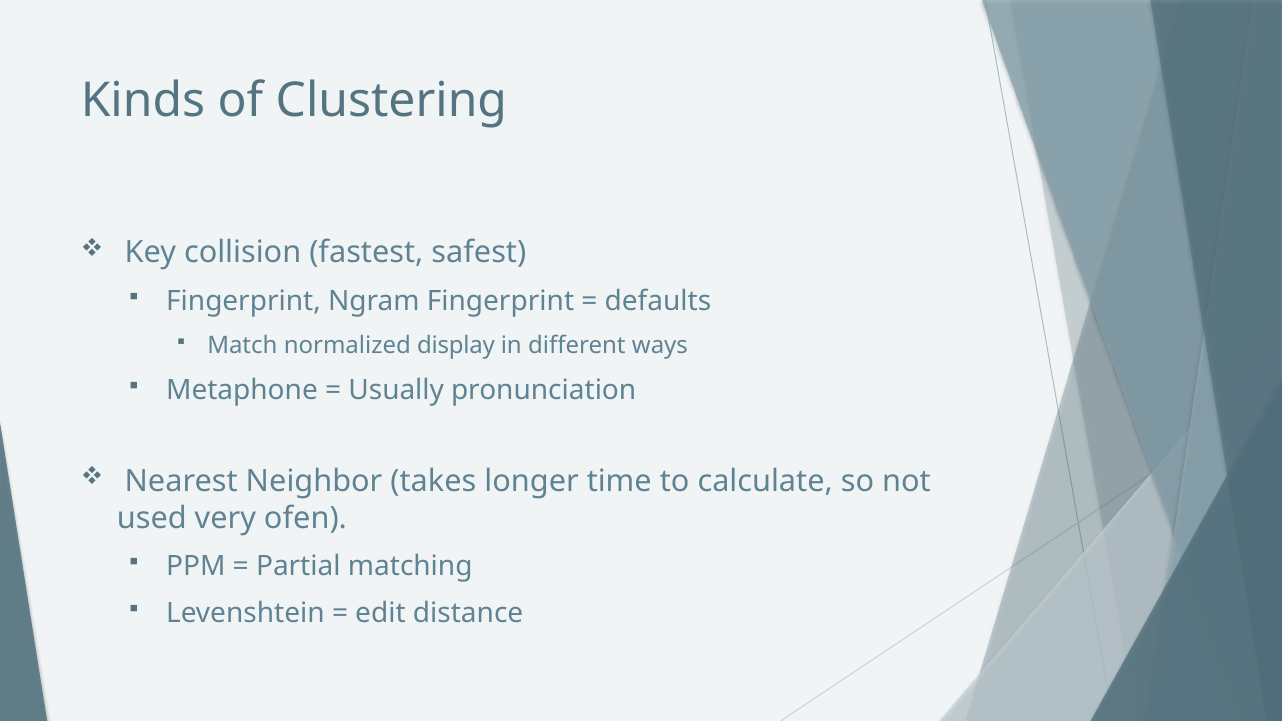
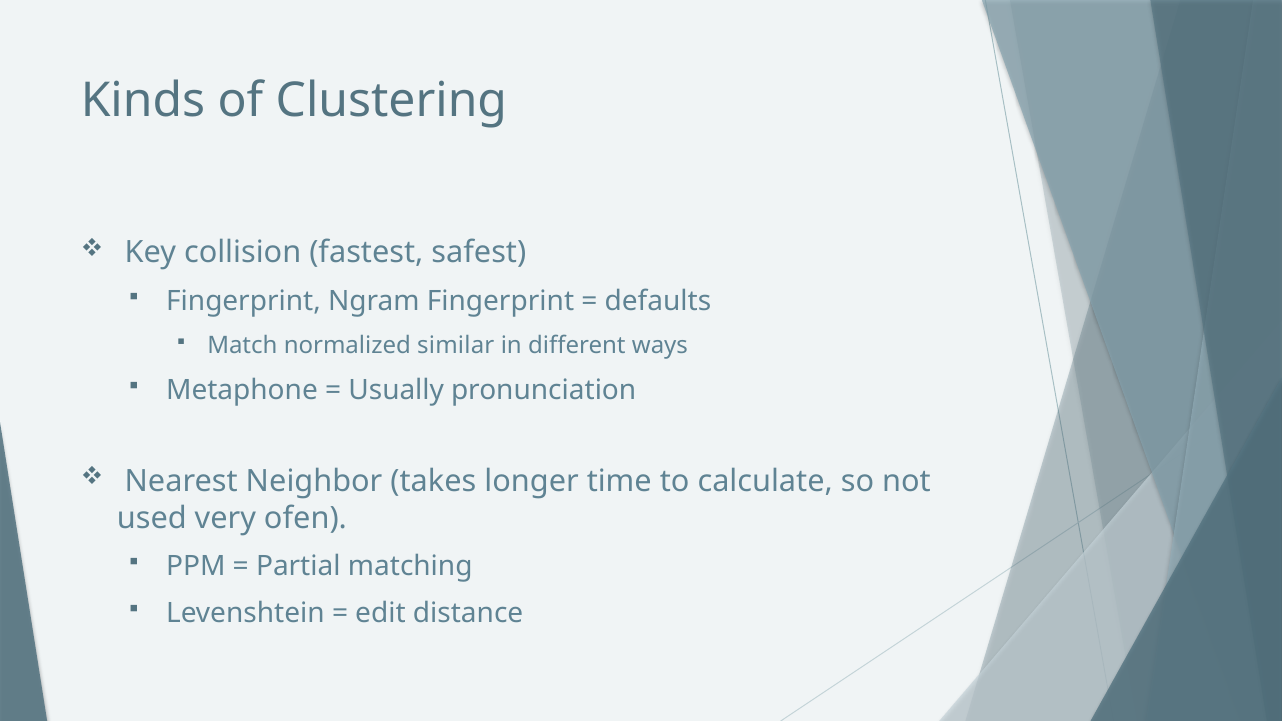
display: display -> similar
